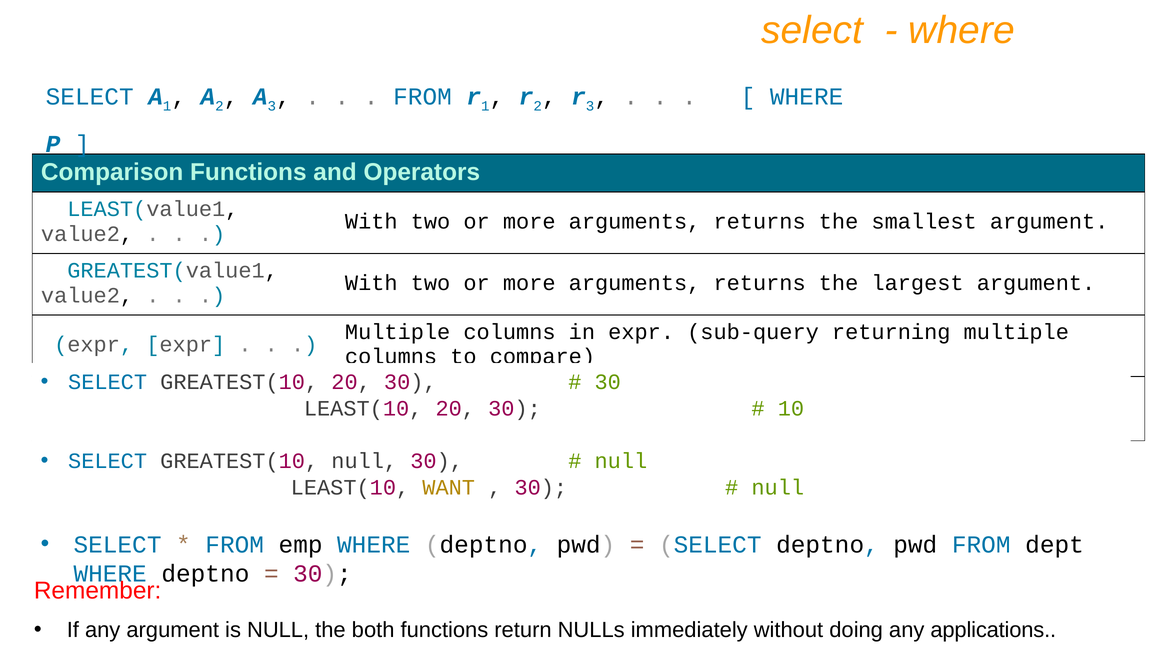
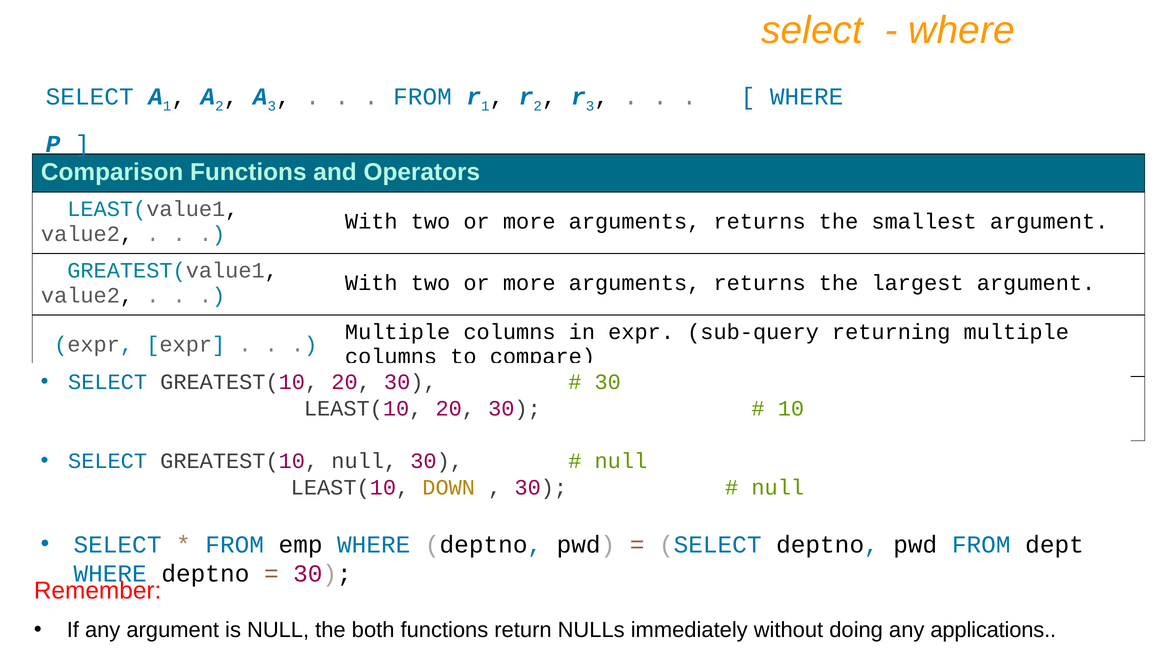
WANT: WANT -> DOWN
